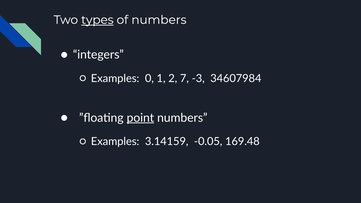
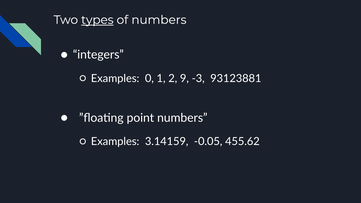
7: 7 -> 9
34607984: 34607984 -> 93123881
point underline: present -> none
169.48: 169.48 -> 455.62
